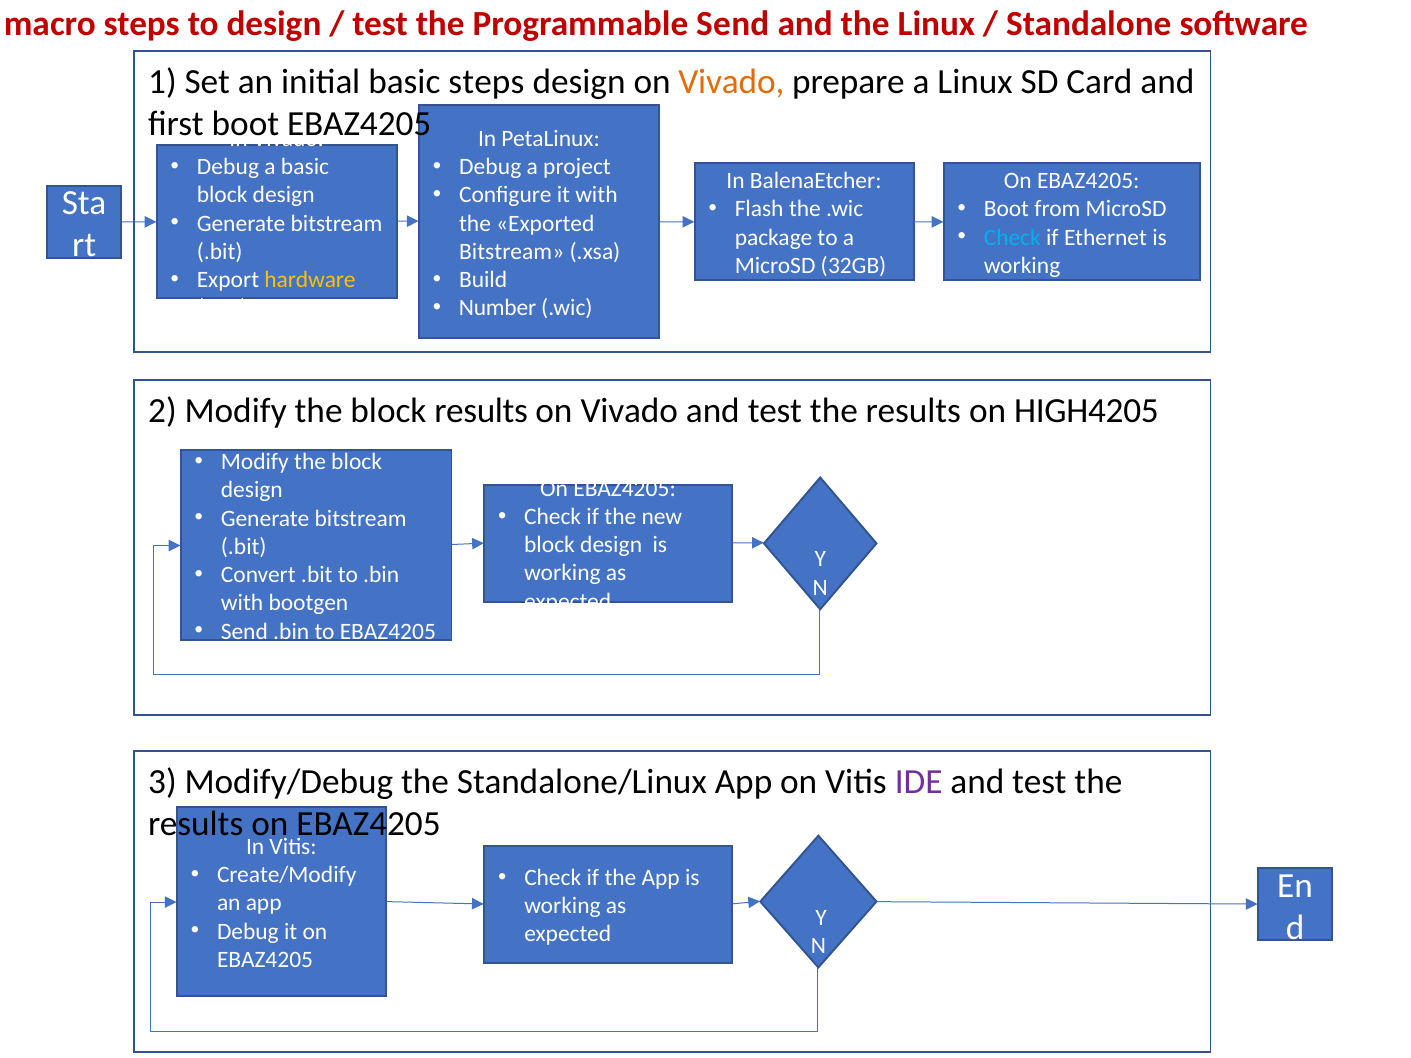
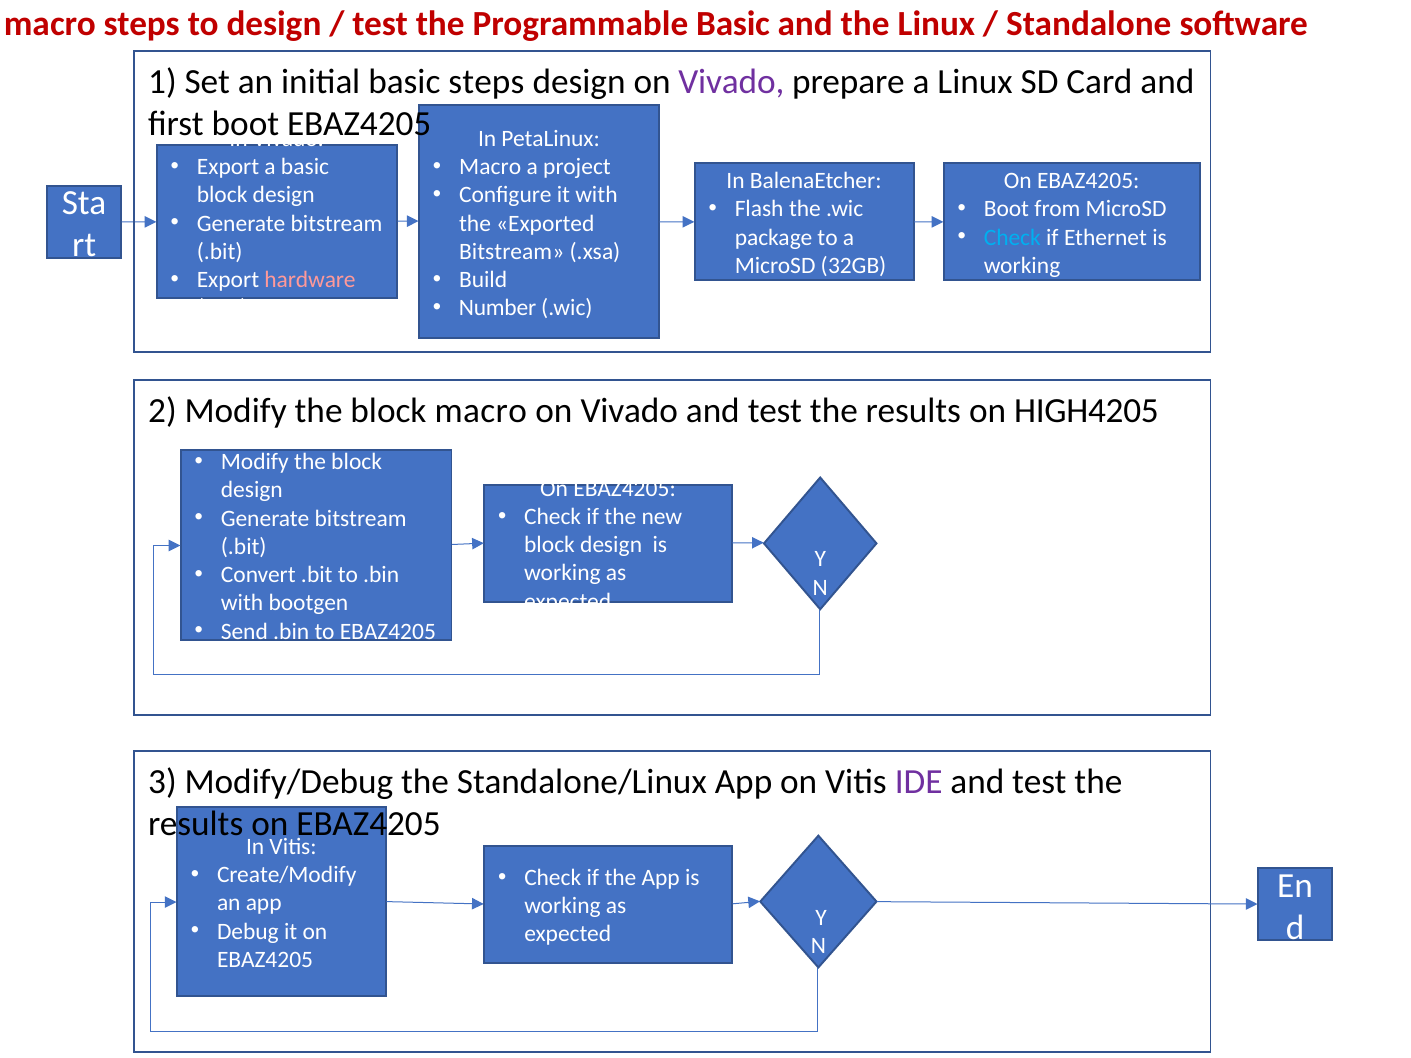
Programmable Send: Send -> Basic
Vivado at (731, 82) colour: orange -> purple
Debug at (228, 167): Debug -> Export
Debug at (490, 167): Debug -> Macro
hardware colour: yellow -> pink
block results: results -> macro
